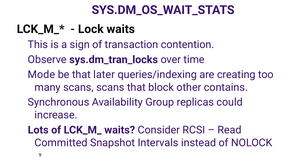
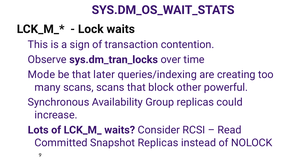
contains: contains -> powerful
Snapshot Intervals: Intervals -> Replicas
